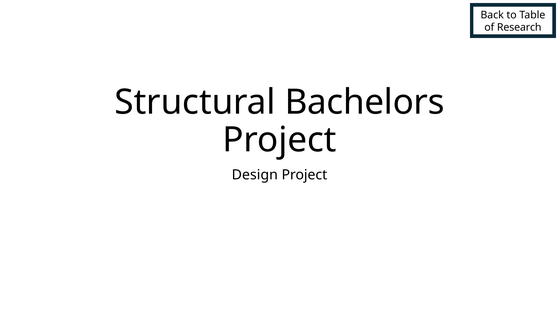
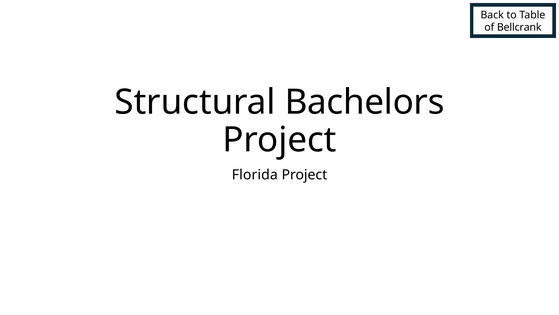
Research: Research -> Bellcrank
Design: Design -> Florida
